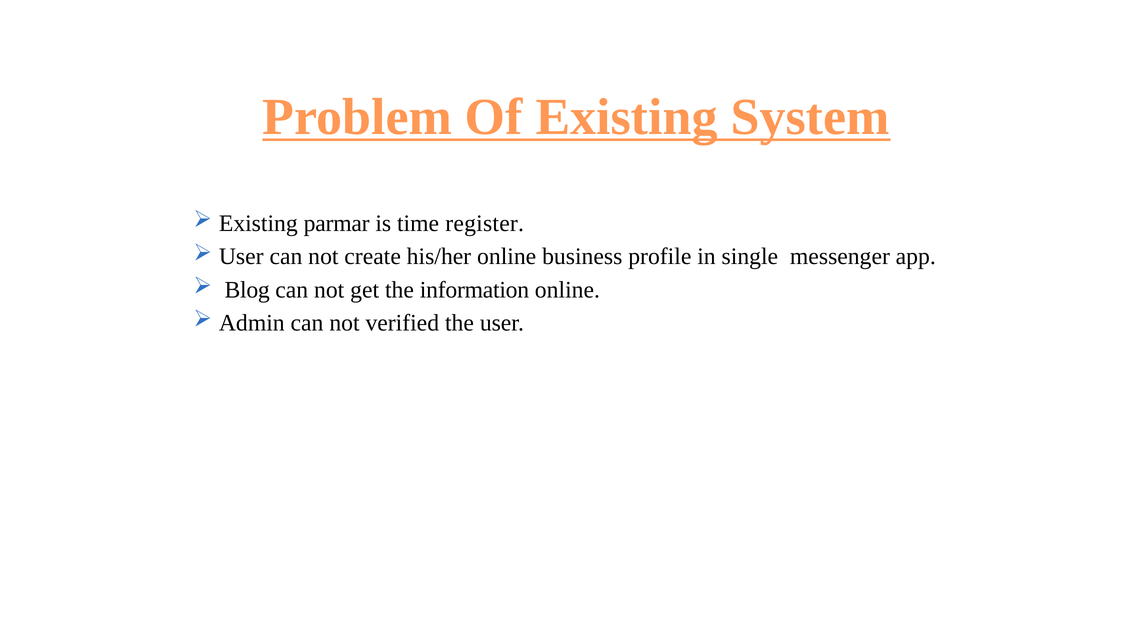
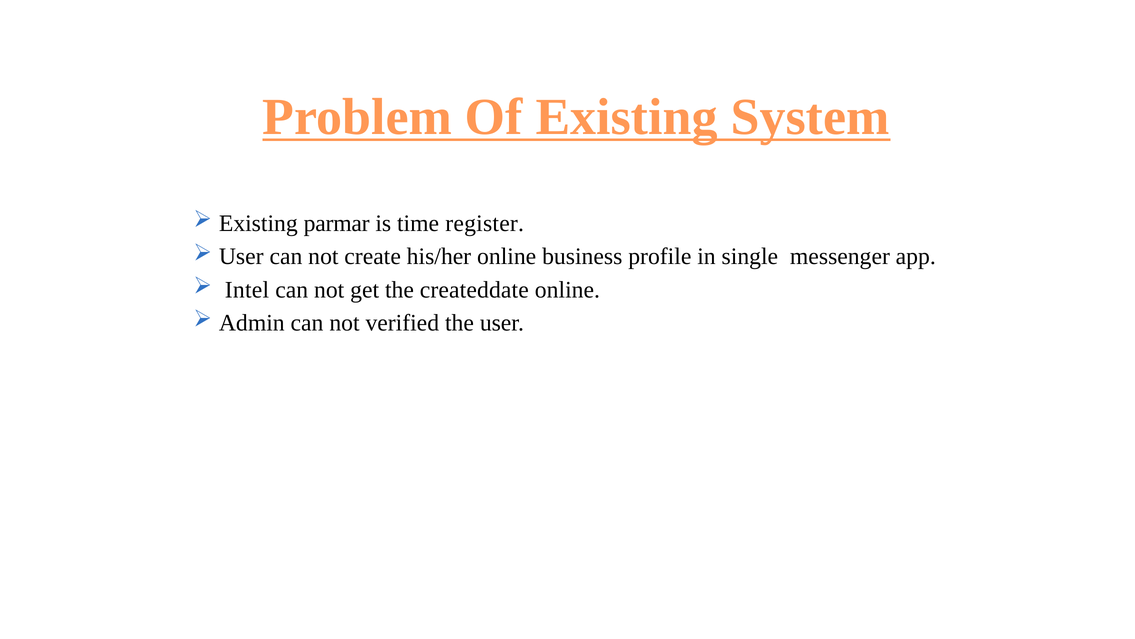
Blog: Blog -> Intel
information: information -> createddate
